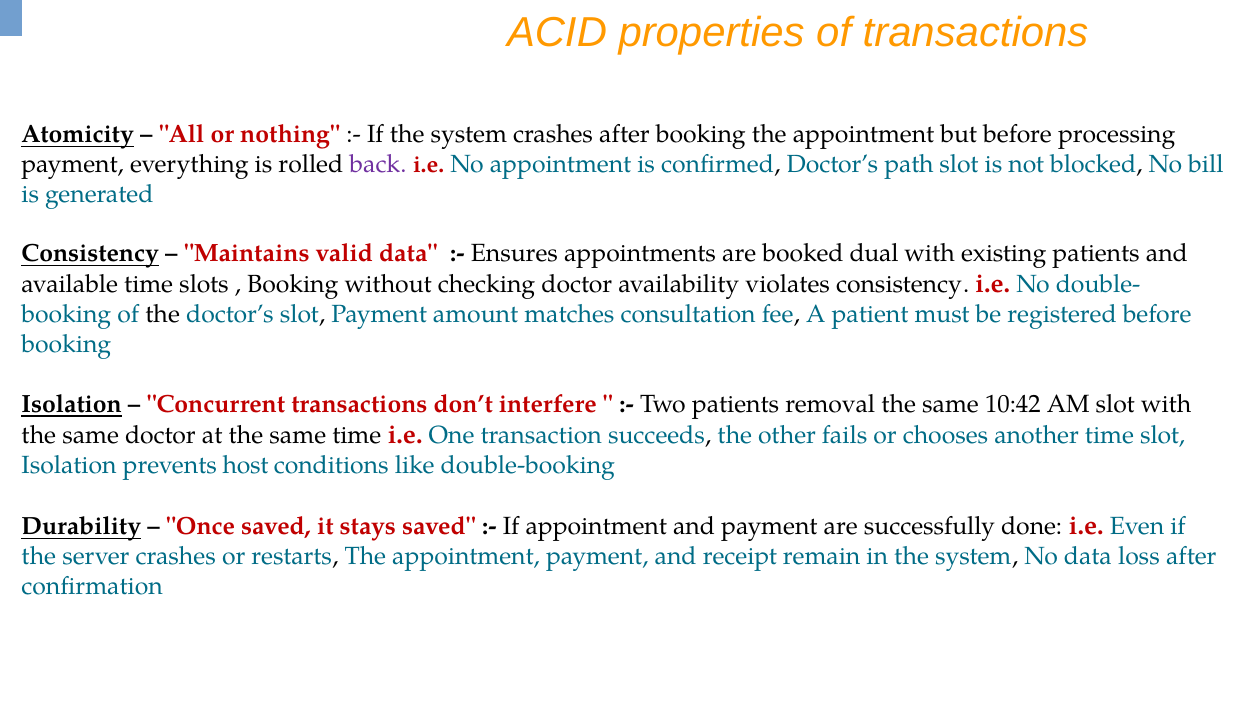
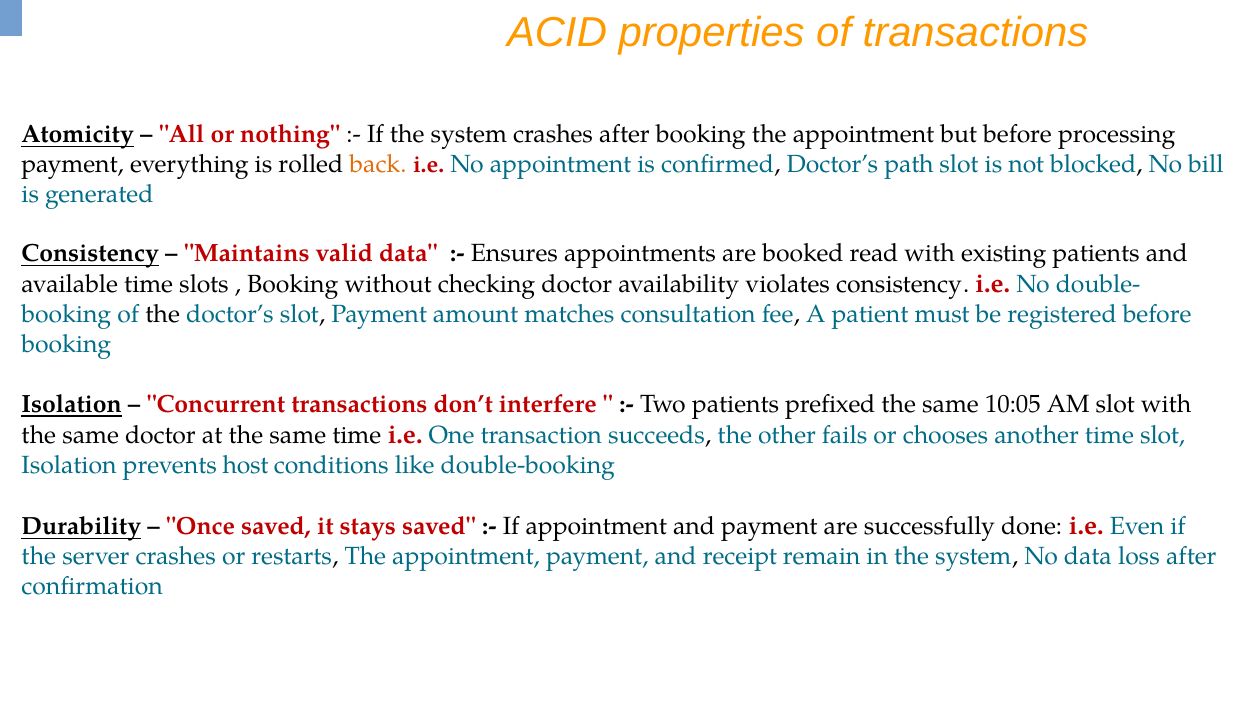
back colour: purple -> orange
dual: dual -> read
removal: removal -> prefixed
10:42: 10:42 -> 10:05
